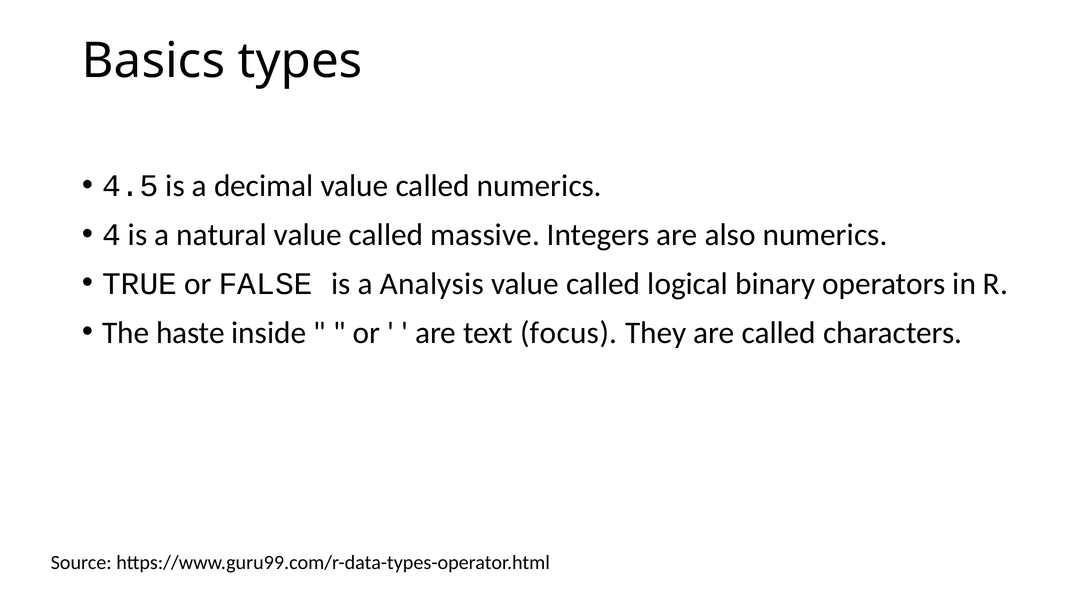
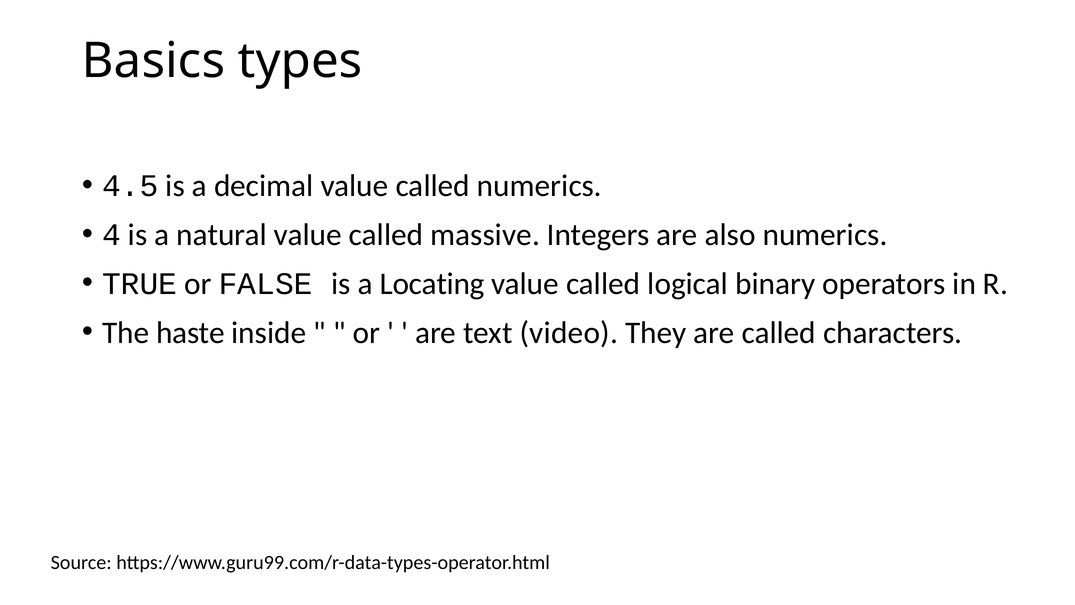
Analysis: Analysis -> Locating
focus: focus -> video
